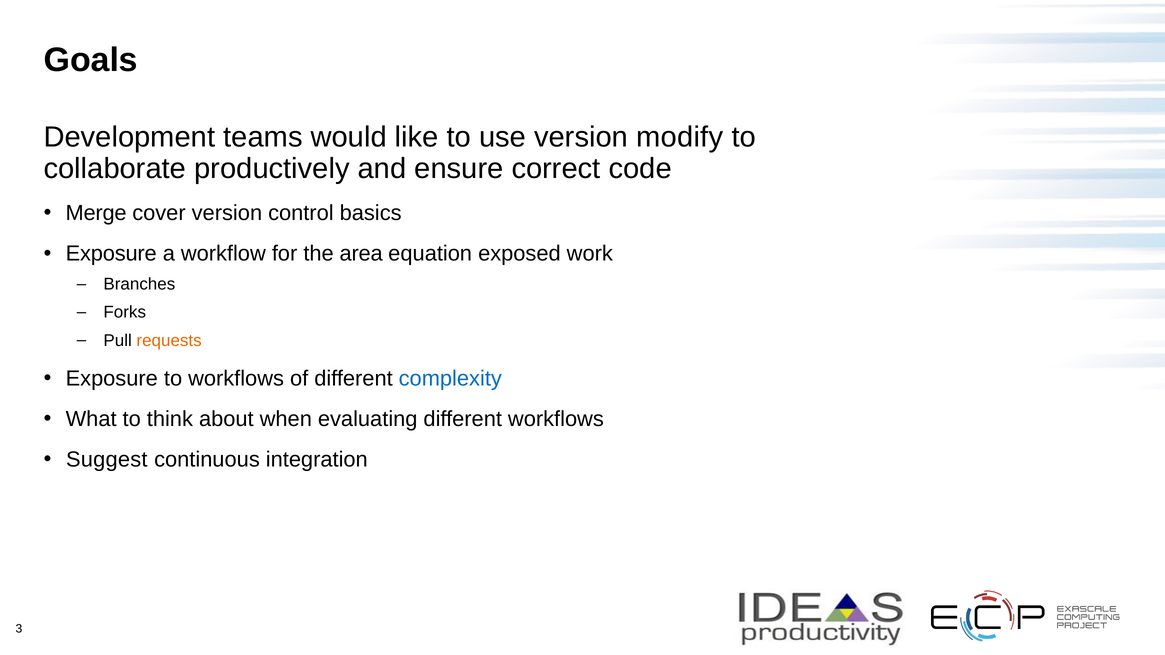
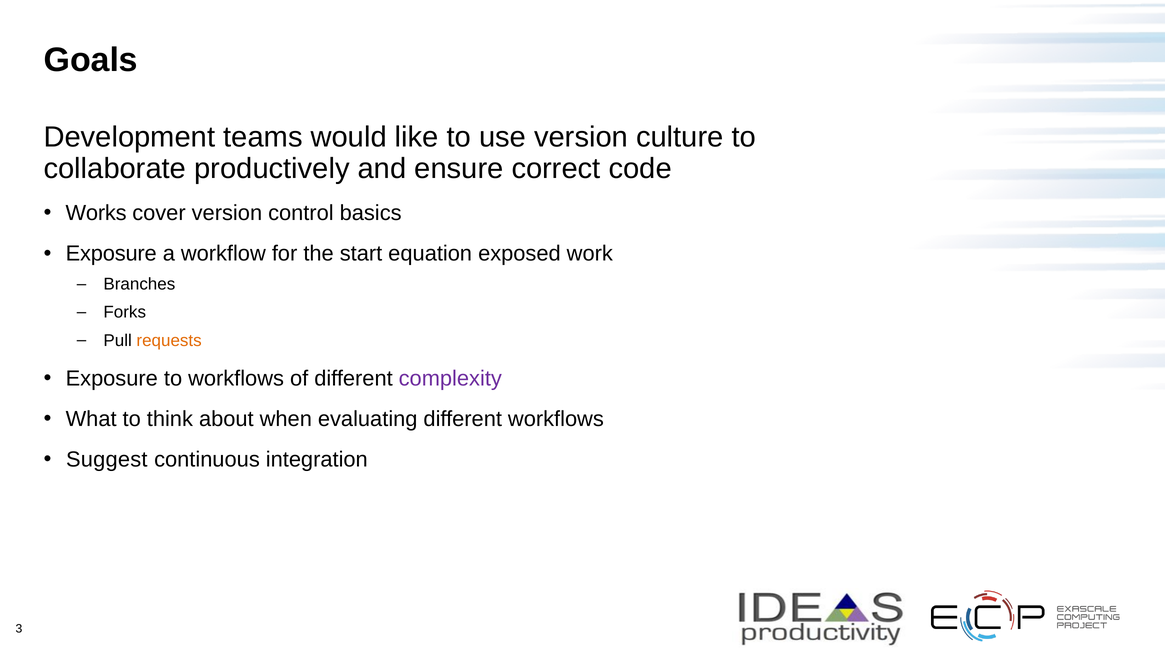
modify: modify -> culture
Merge: Merge -> Works
area: area -> start
complexity colour: blue -> purple
